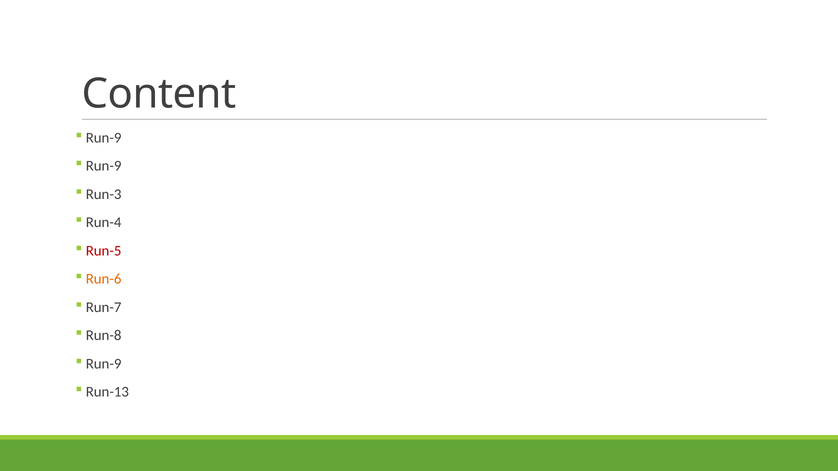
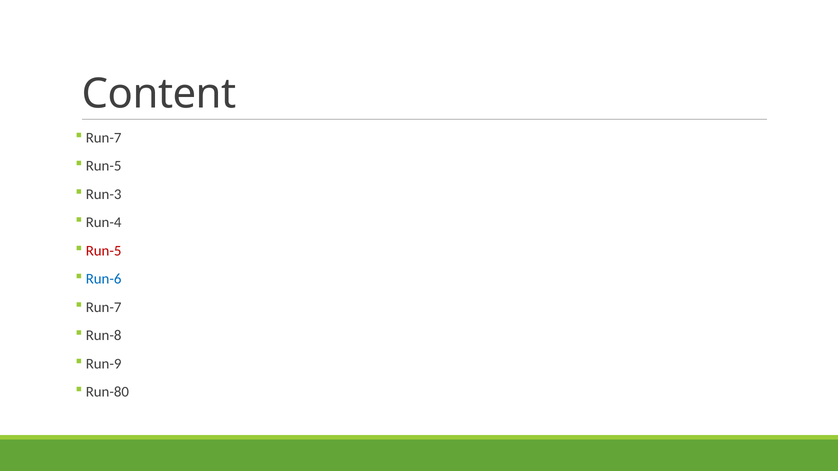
Run-9 at (104, 138): Run-9 -> Run-7
Run-9 at (104, 166): Run-9 -> Run-5
Run-6 colour: orange -> blue
Run-13: Run-13 -> Run-80
